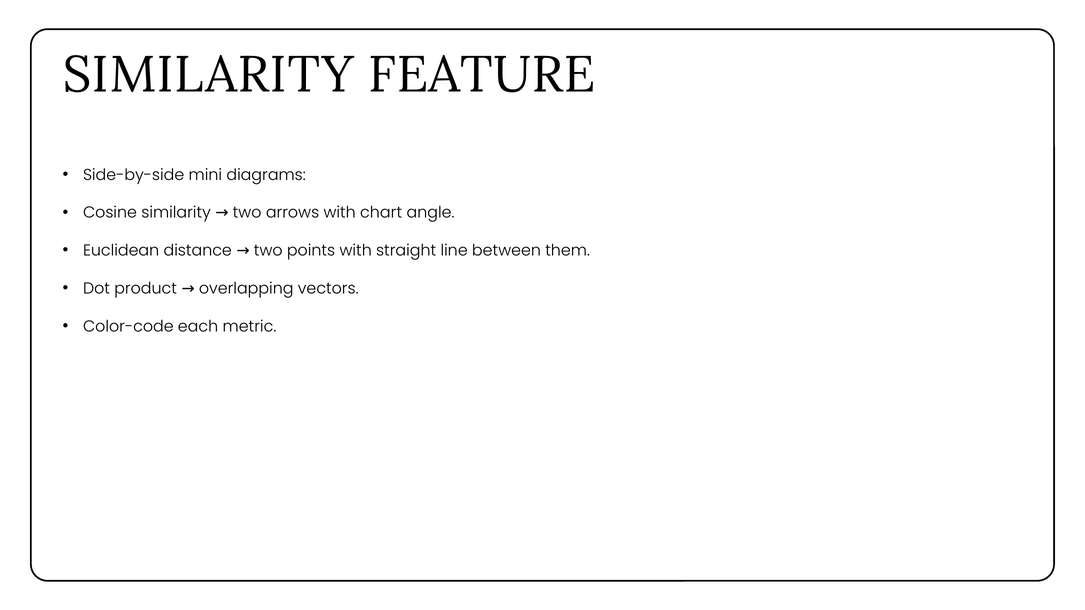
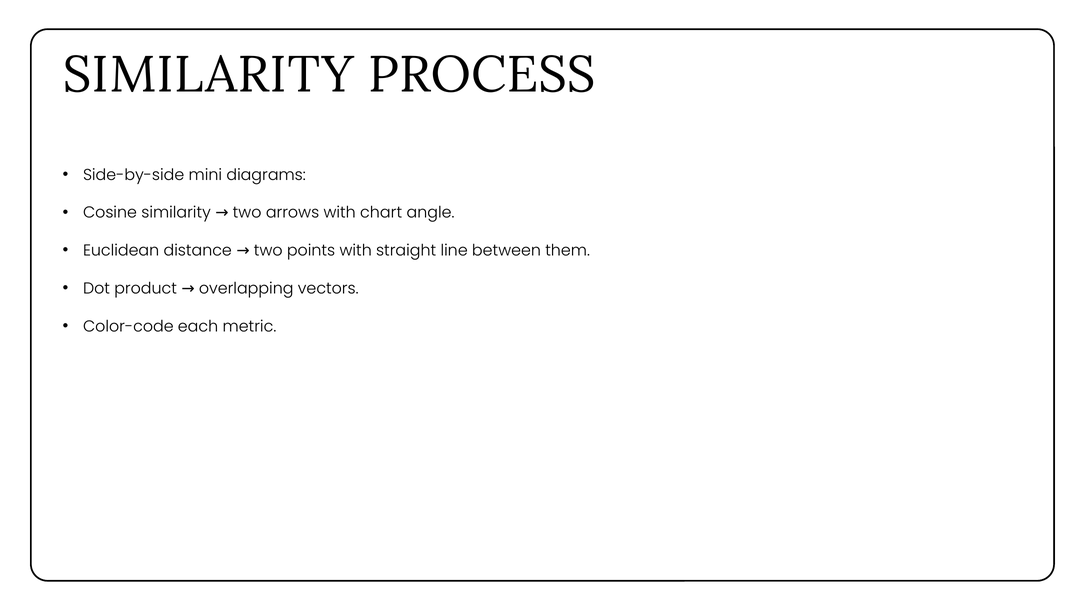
FEATURE: FEATURE -> PROCESS
